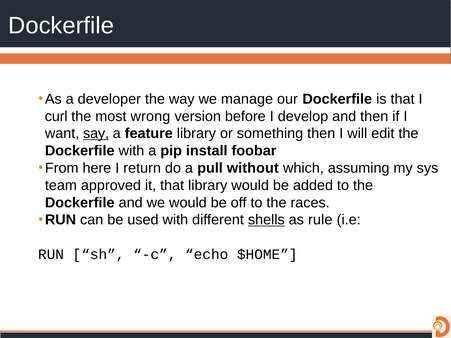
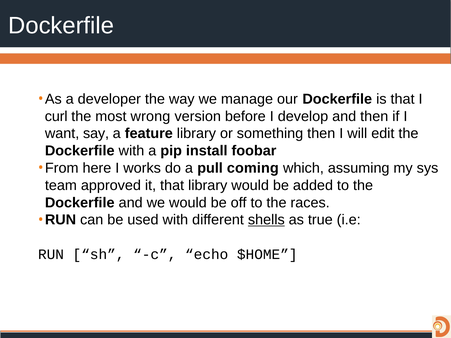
say underline: present -> none
return: return -> works
without: without -> coming
rule: rule -> true
